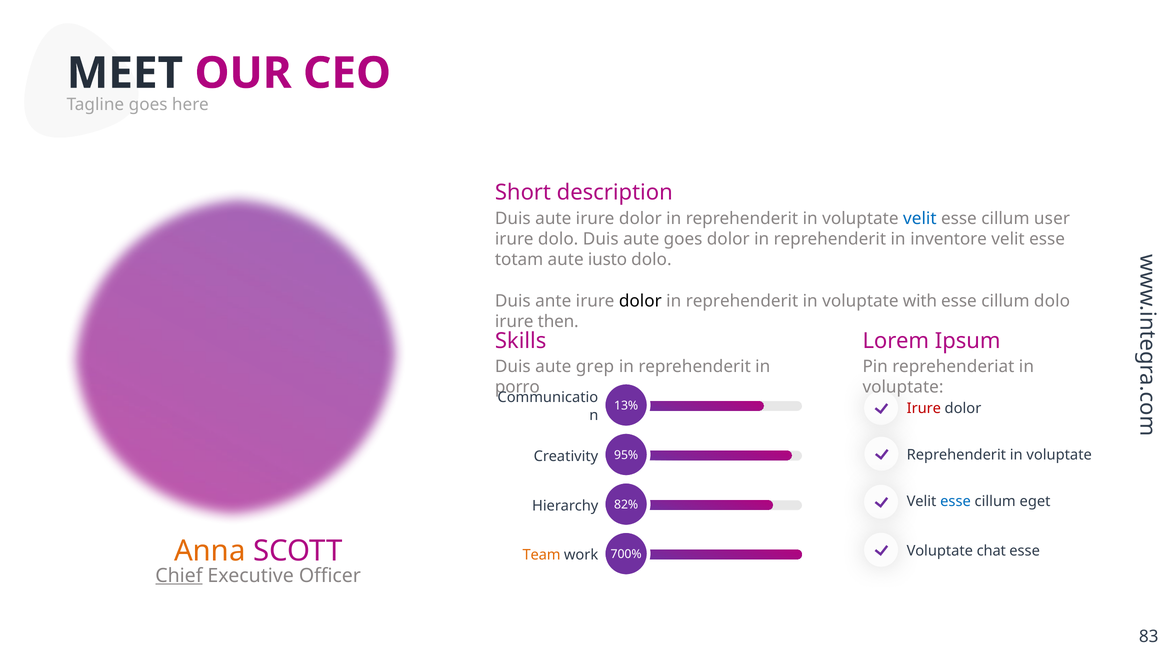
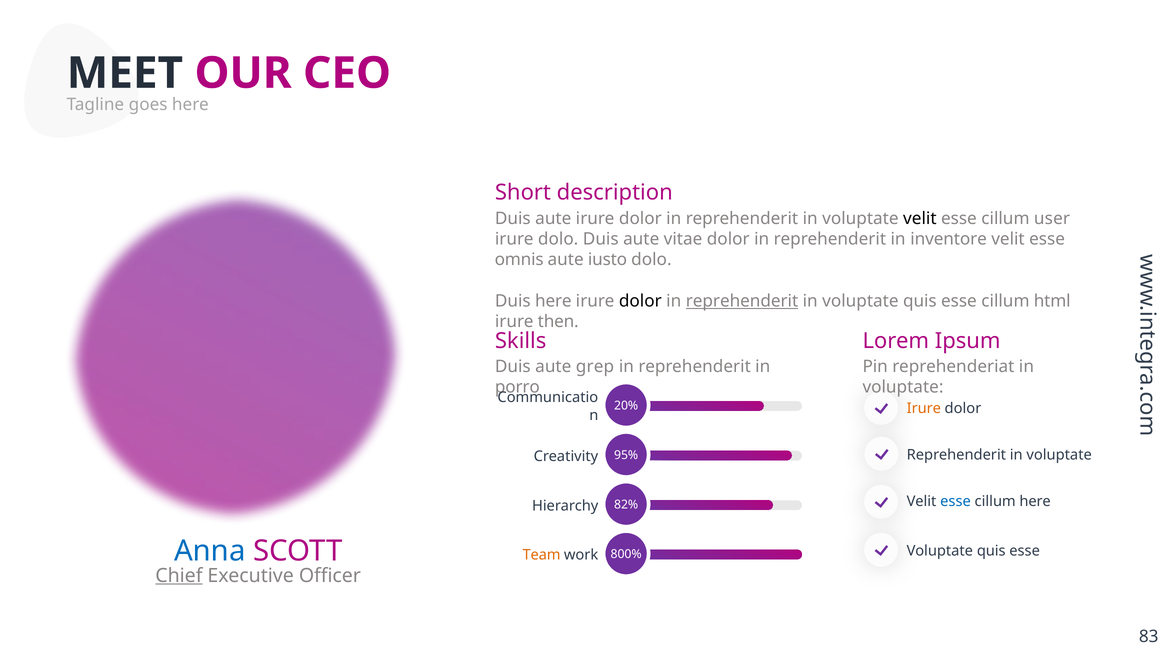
velit at (920, 218) colour: blue -> black
aute goes: goes -> vitae
totam: totam -> omnis
Duis ante: ante -> here
reprehenderit at (742, 301) underline: none -> present
in voluptate with: with -> quis
cillum dolo: dolo -> html
13%: 13% -> 20%
Irure at (924, 408) colour: red -> orange
cillum eget: eget -> here
Anna colour: orange -> blue
chat at (991, 550): chat -> quis
700%: 700% -> 800%
